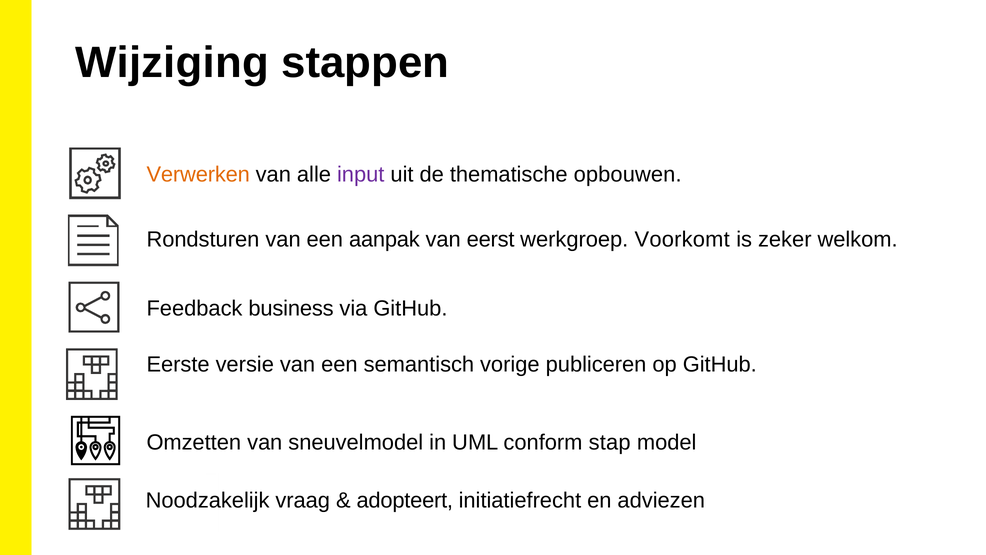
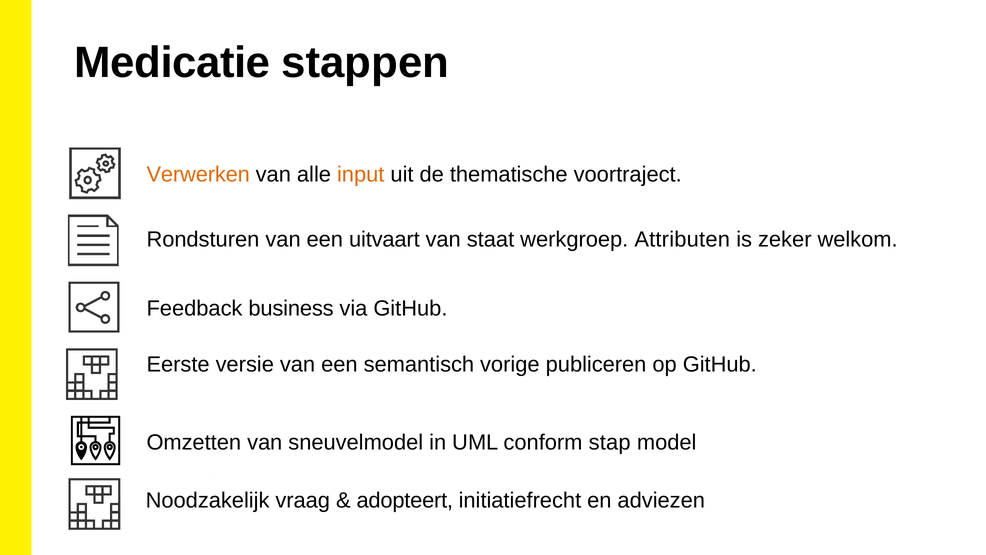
Wijziging: Wijziging -> Medicatie
input colour: purple -> orange
opbouwen: opbouwen -> voortraject
aanpak: aanpak -> uitvaart
eerst: eerst -> staat
Voorkomt: Voorkomt -> Attributen
